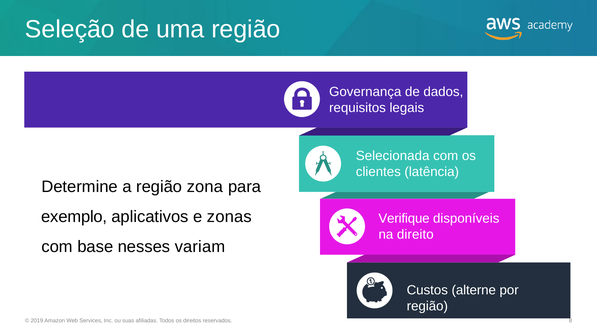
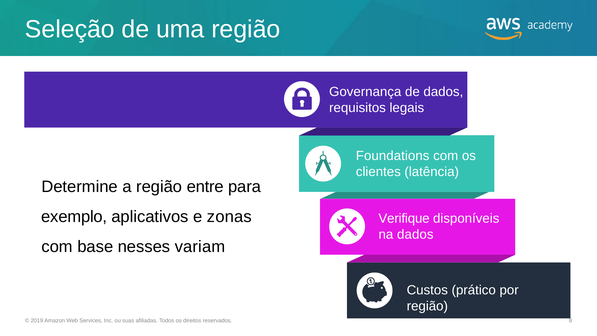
Selecionada: Selecionada -> Foundations
zona: zona -> entre
na direito: direito -> dados
alterne: alterne -> prático
